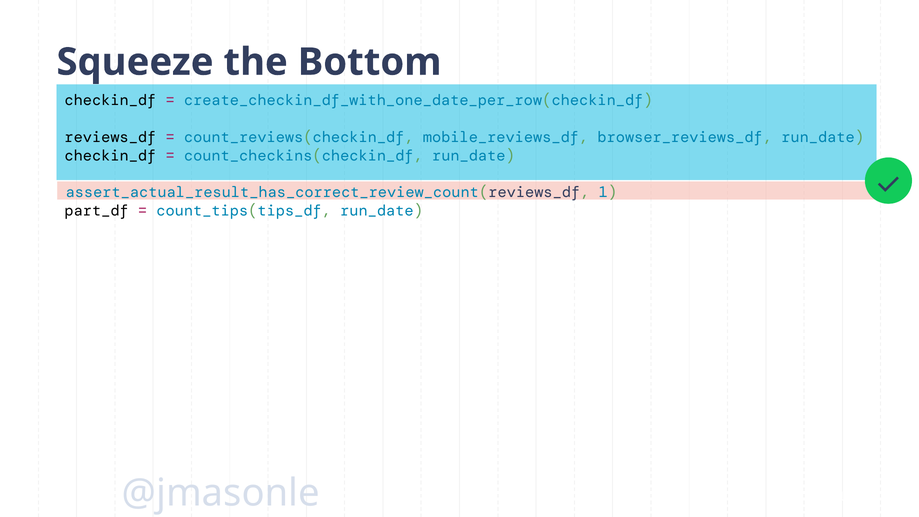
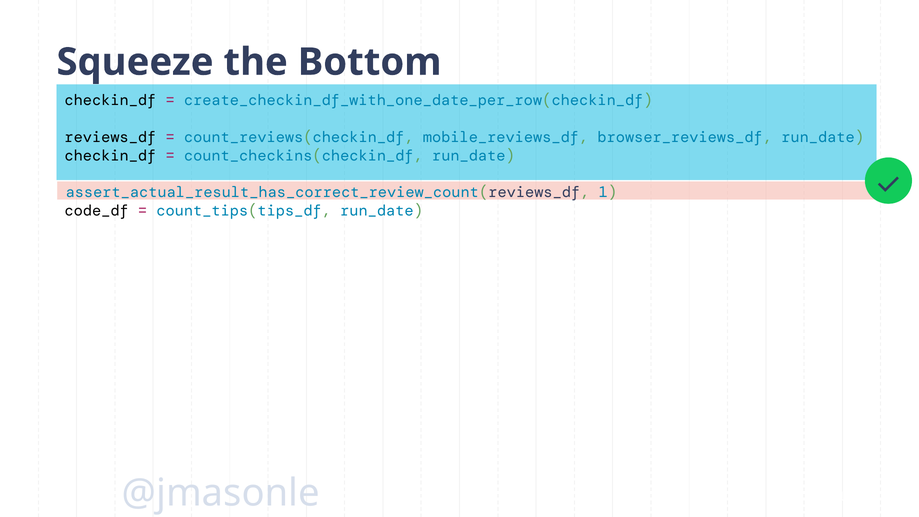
part_df: part_df -> code_df
